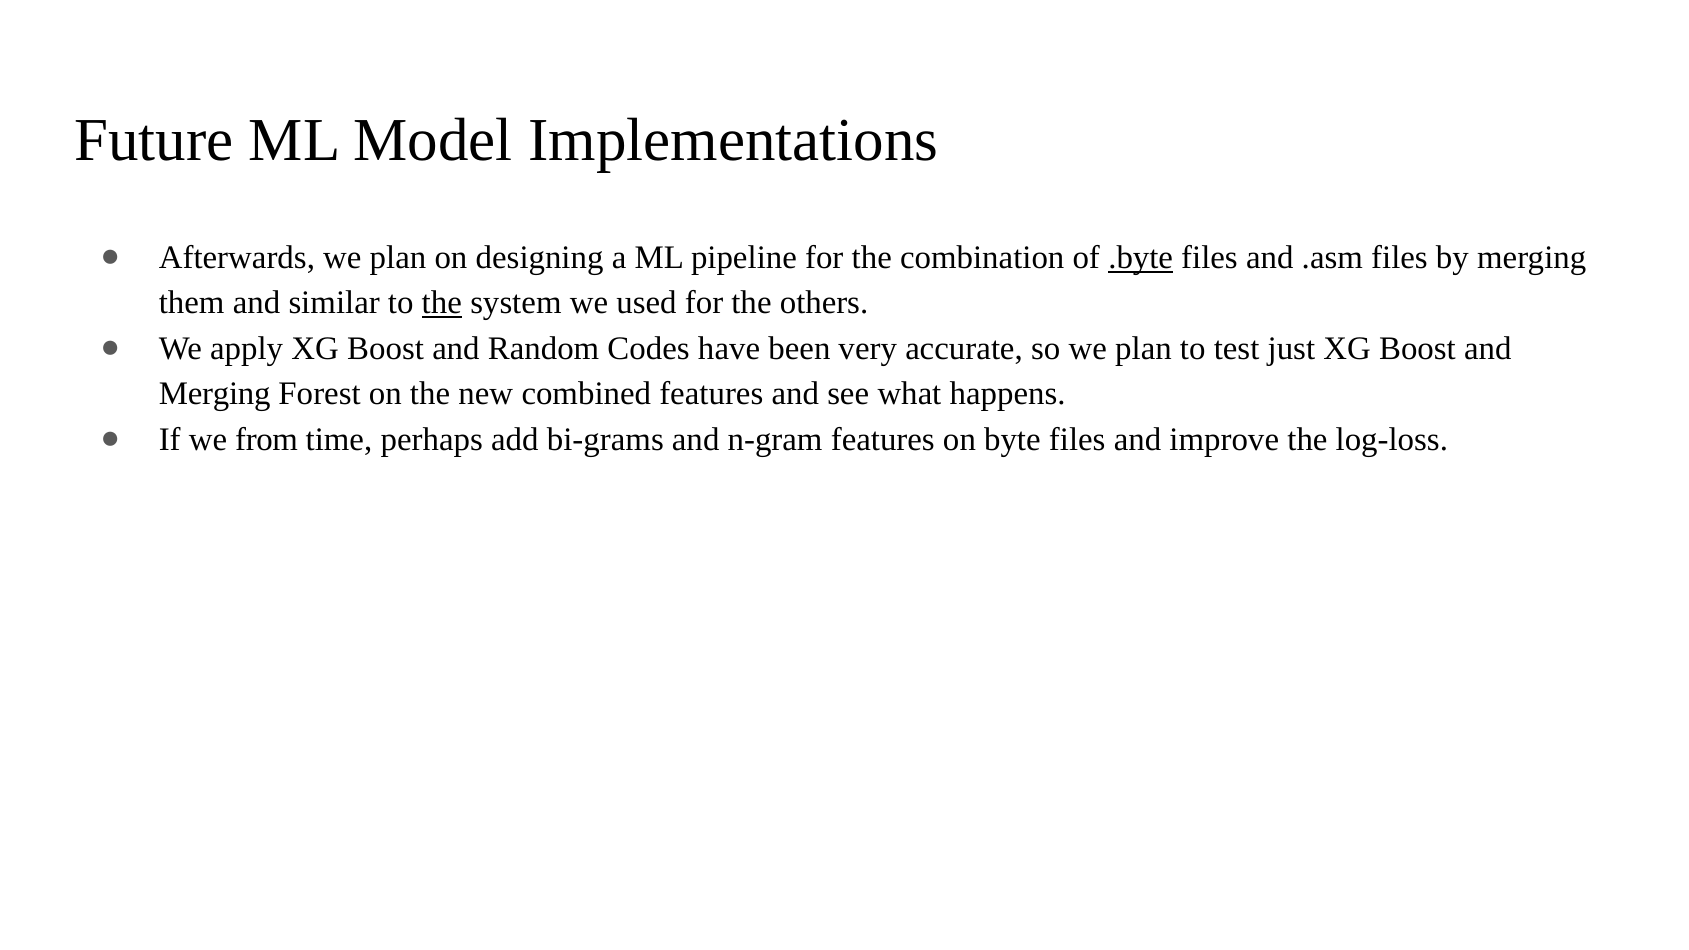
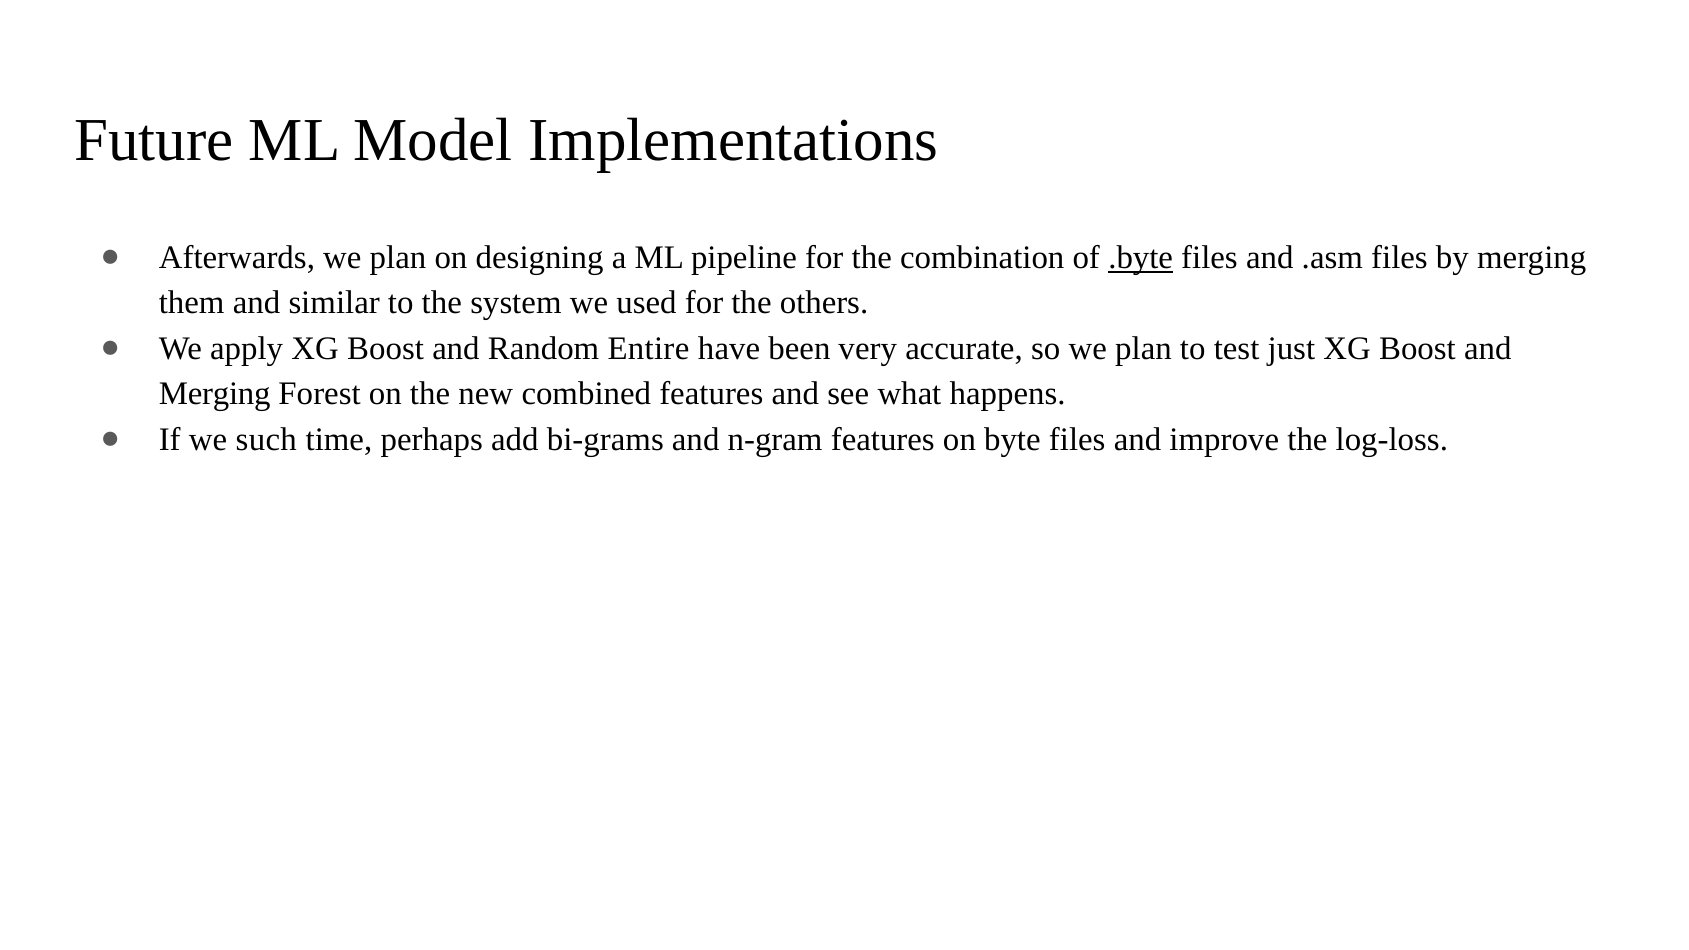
the at (442, 303) underline: present -> none
Codes: Codes -> Entire
from: from -> such
